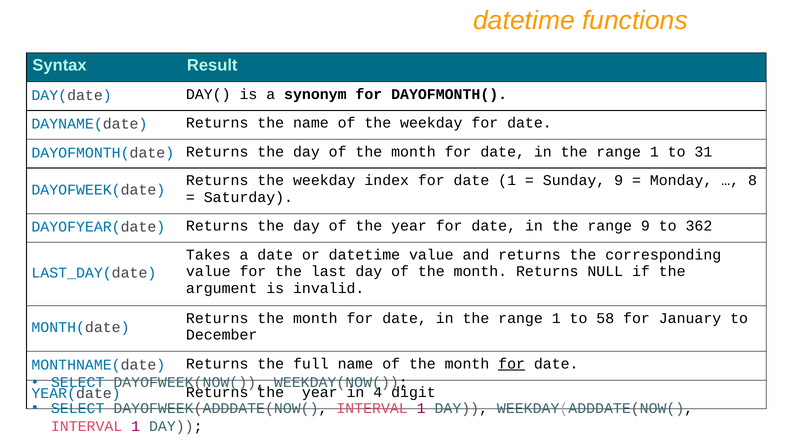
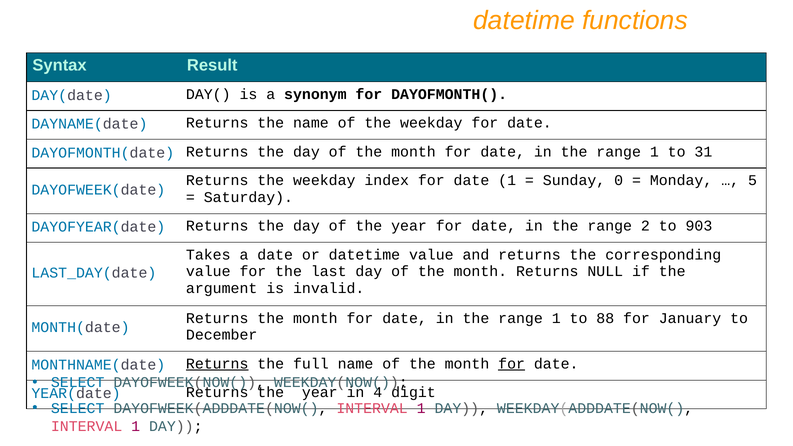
Sunday 9: 9 -> 0
8: 8 -> 5
range 9: 9 -> 2
362: 362 -> 903
58: 58 -> 88
Returns at (217, 364) underline: none -> present
